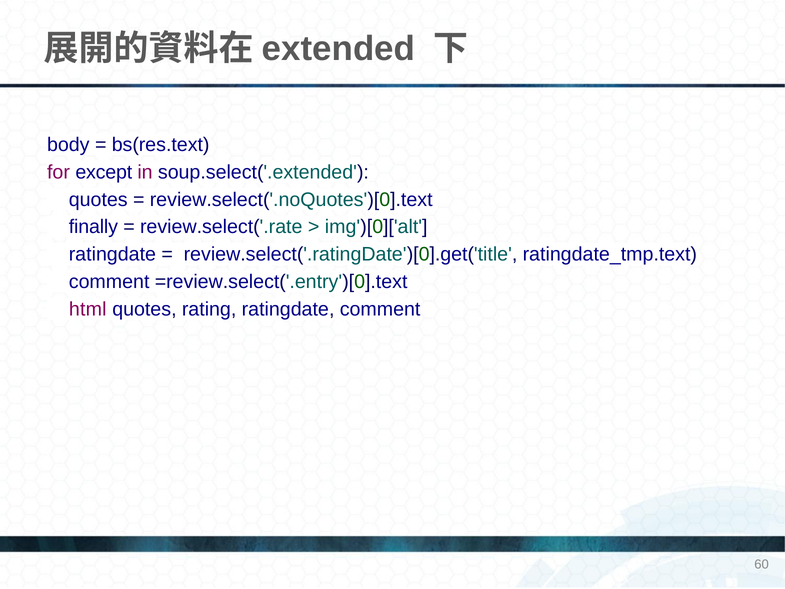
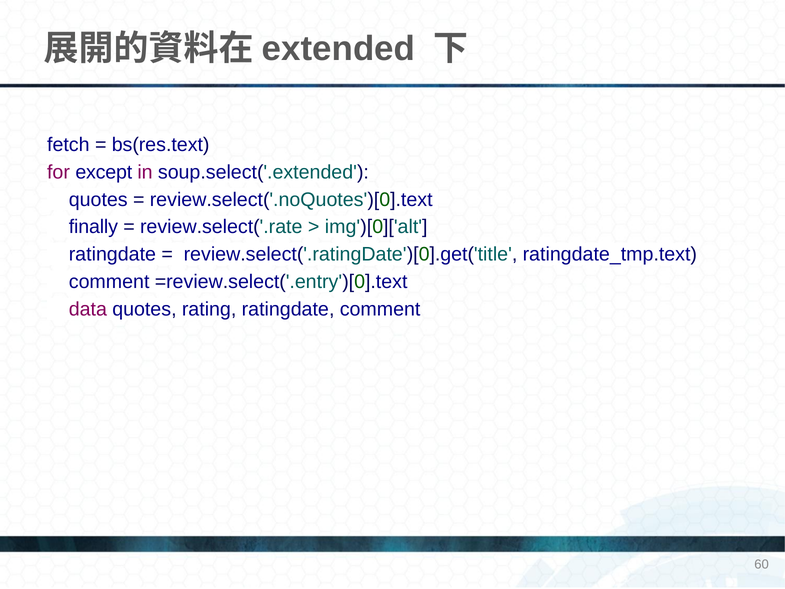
body: body -> fetch
html: html -> data
